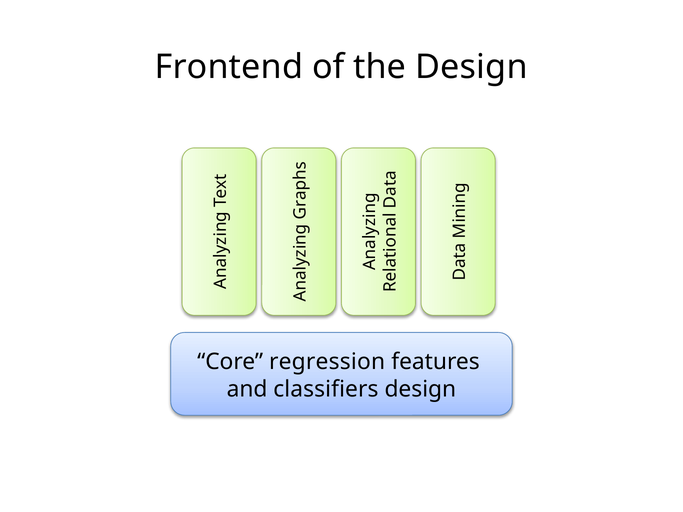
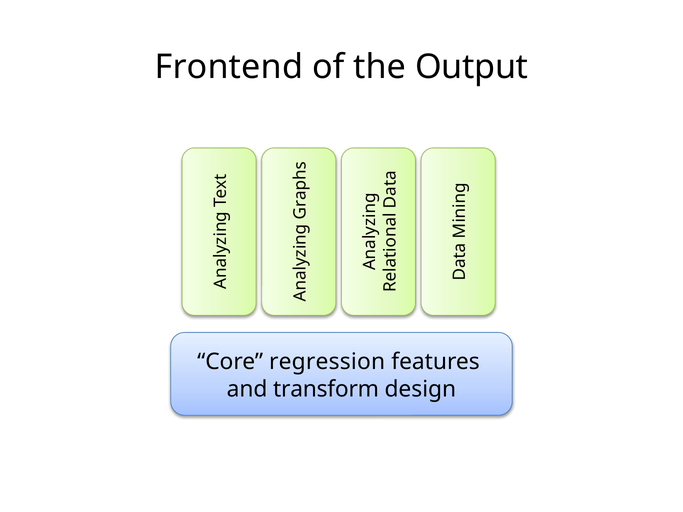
the Design: Design -> Output
classifiers: classifiers -> transform
